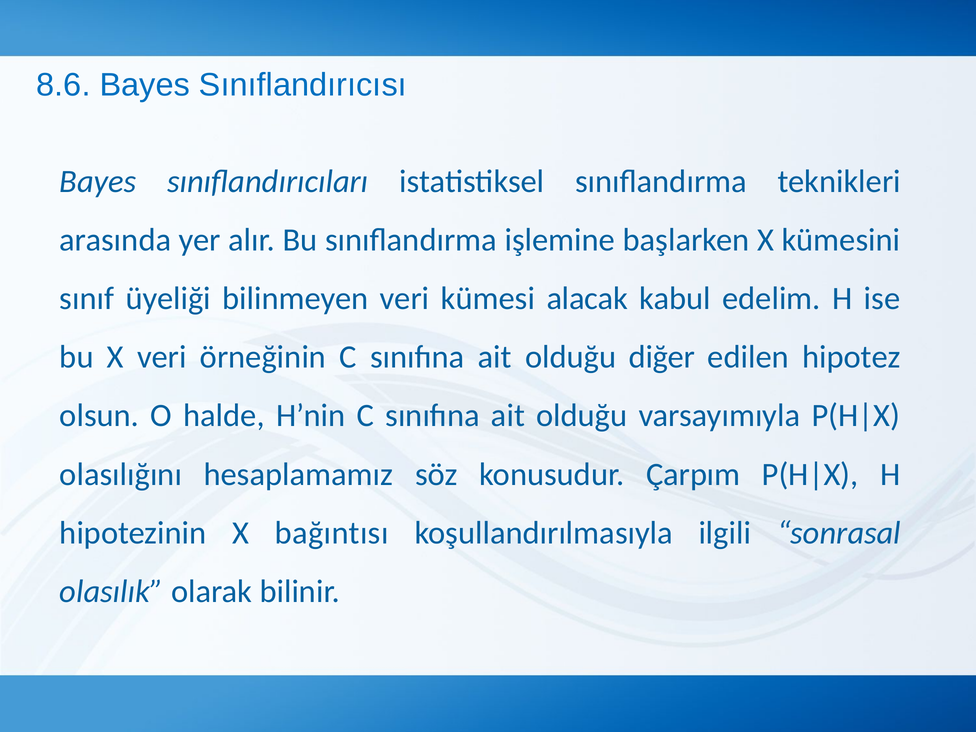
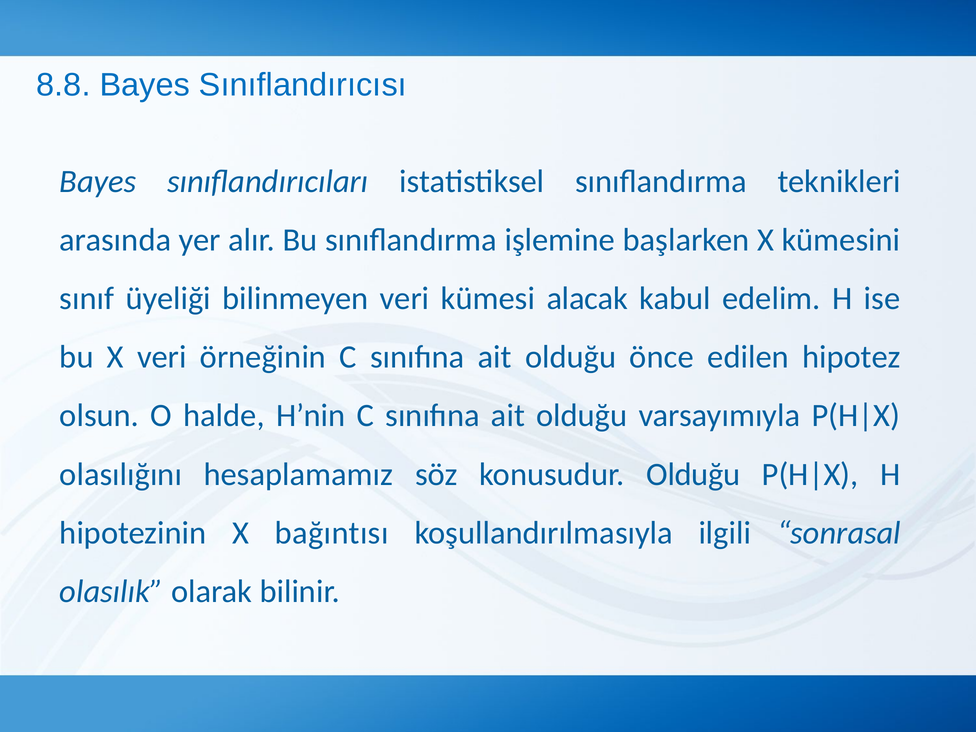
8.6: 8.6 -> 8.8
diğer: diğer -> önce
konusudur Çarpım: Çarpım -> Olduğu
